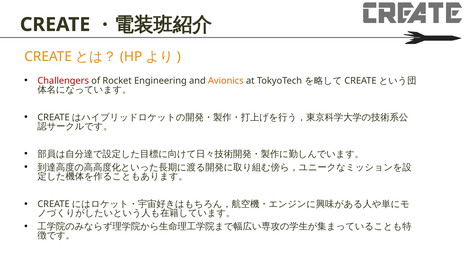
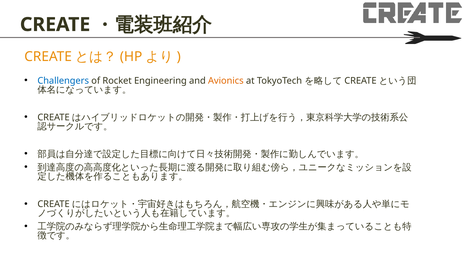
Challengers colour: red -> blue
